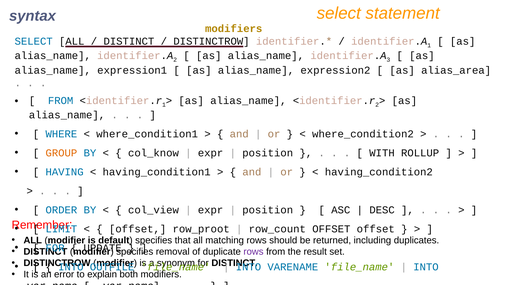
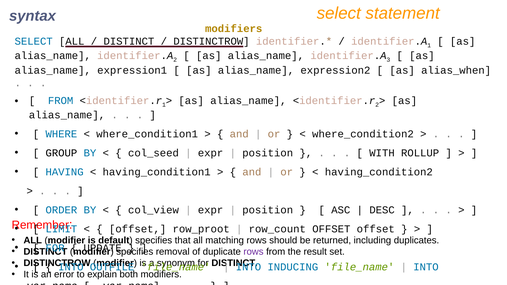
alias_area: alias_area -> alias_when
GROUP colour: orange -> black
col_know: col_know -> col_seed
VARENAME: VARENAME -> INDUCING
